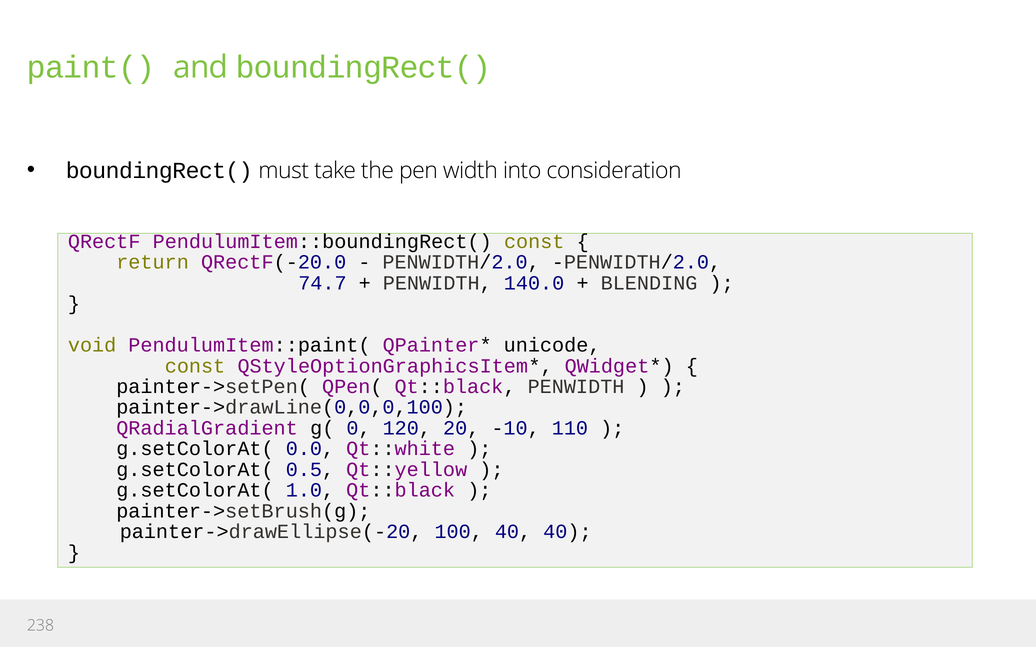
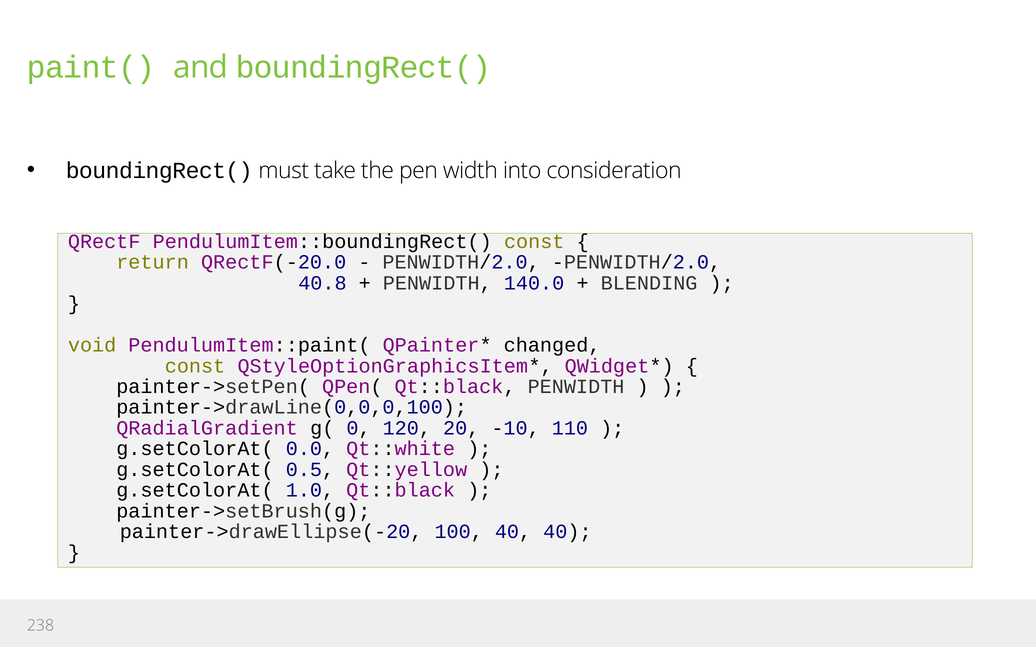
74.7: 74.7 -> 40.8
unicode: unicode -> changed
